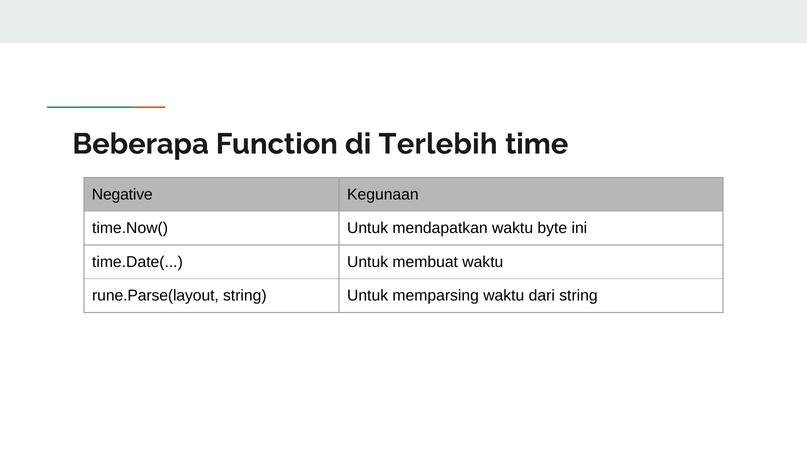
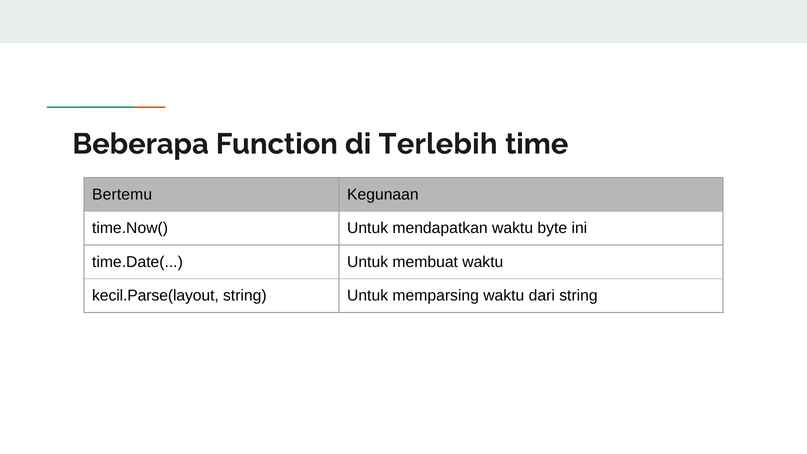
Negative: Negative -> Bertemu
rune.Parse(layout: rune.Parse(layout -> kecil.Parse(layout
